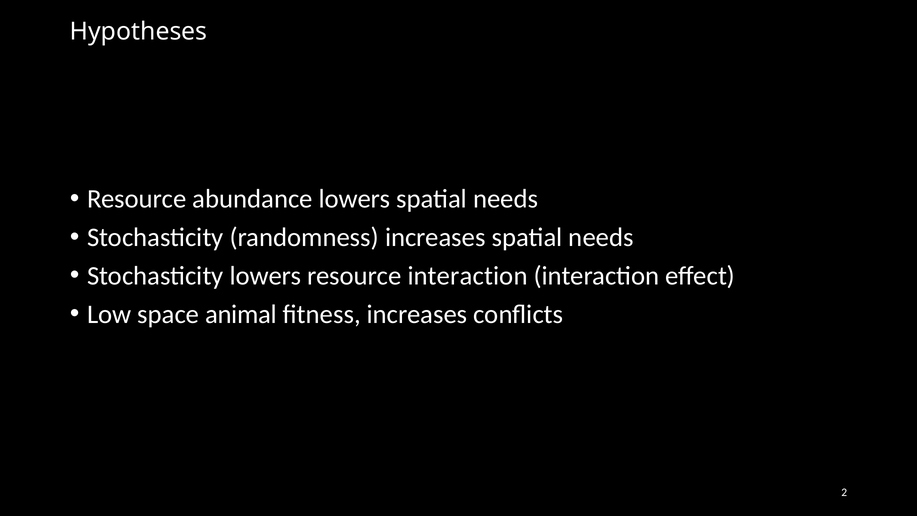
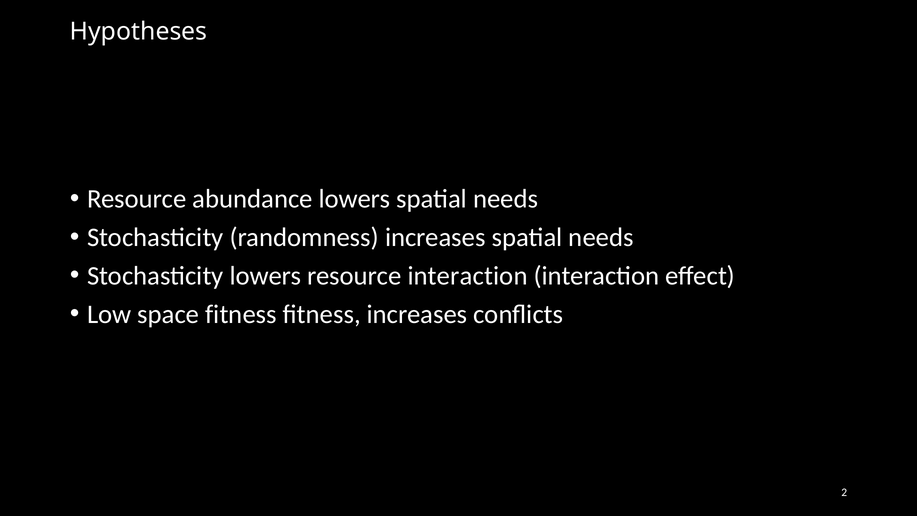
space animal: animal -> fitness
